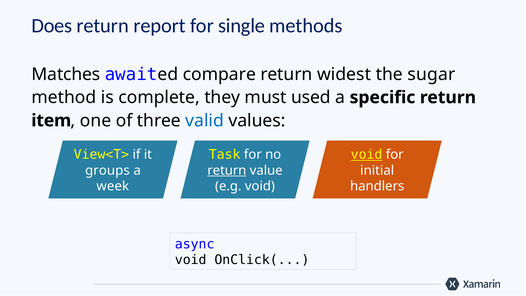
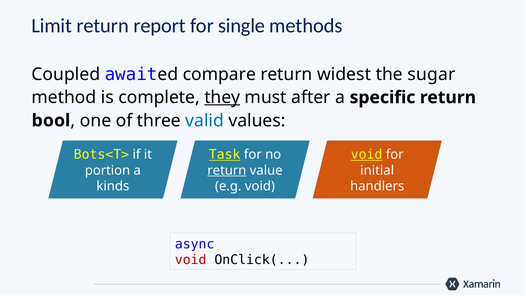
Does: Does -> Limit
Matches: Matches -> Coupled
they underline: none -> present
used: used -> after
item: item -> bool
View<T>: View<T> -> Bots<T>
Task underline: none -> present
groups: groups -> portion
week: week -> kinds
void at (191, 260) colour: black -> red
